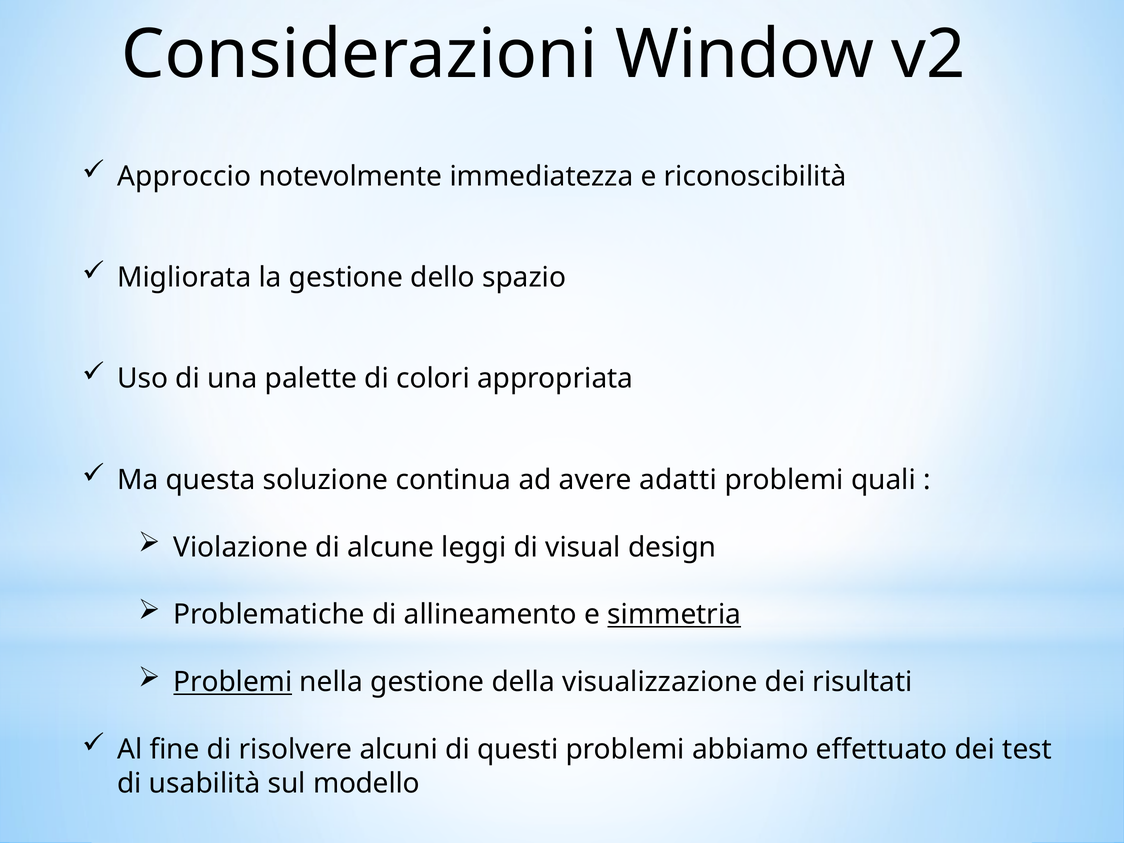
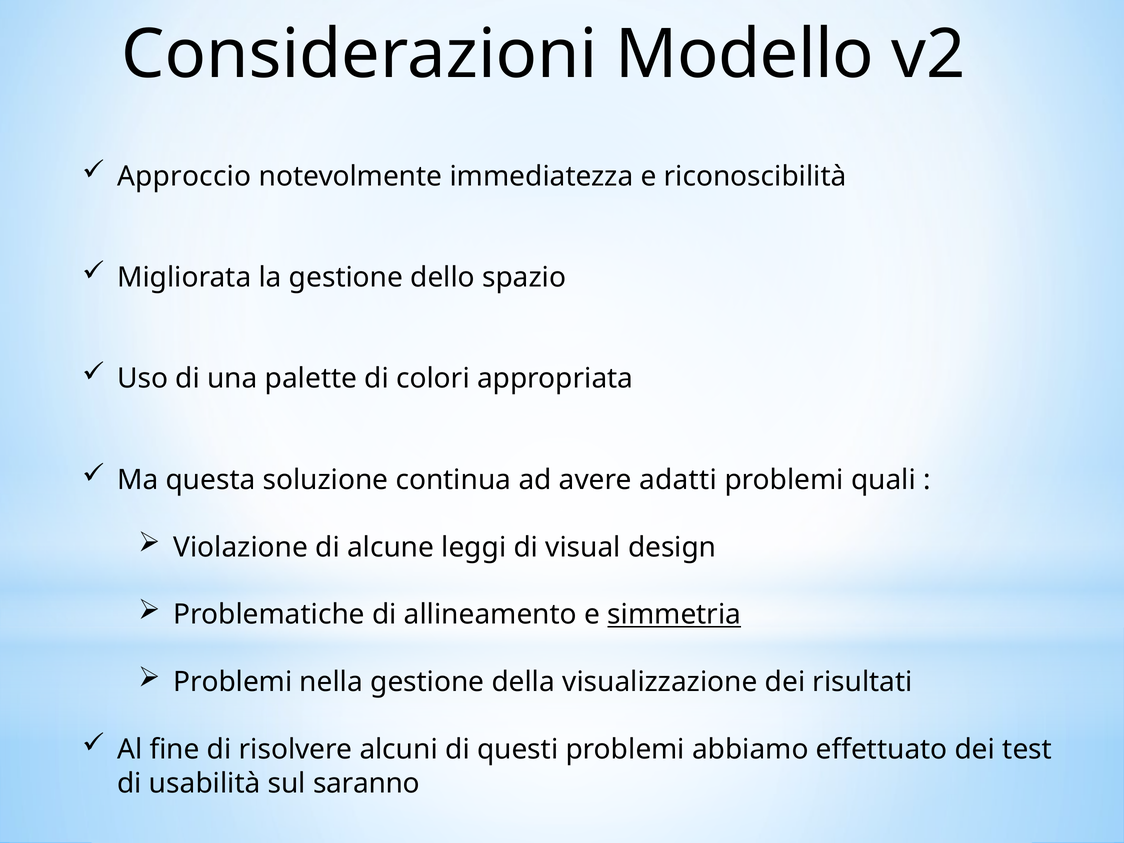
Window: Window -> Modello
Problemi at (233, 682) underline: present -> none
modello: modello -> saranno
